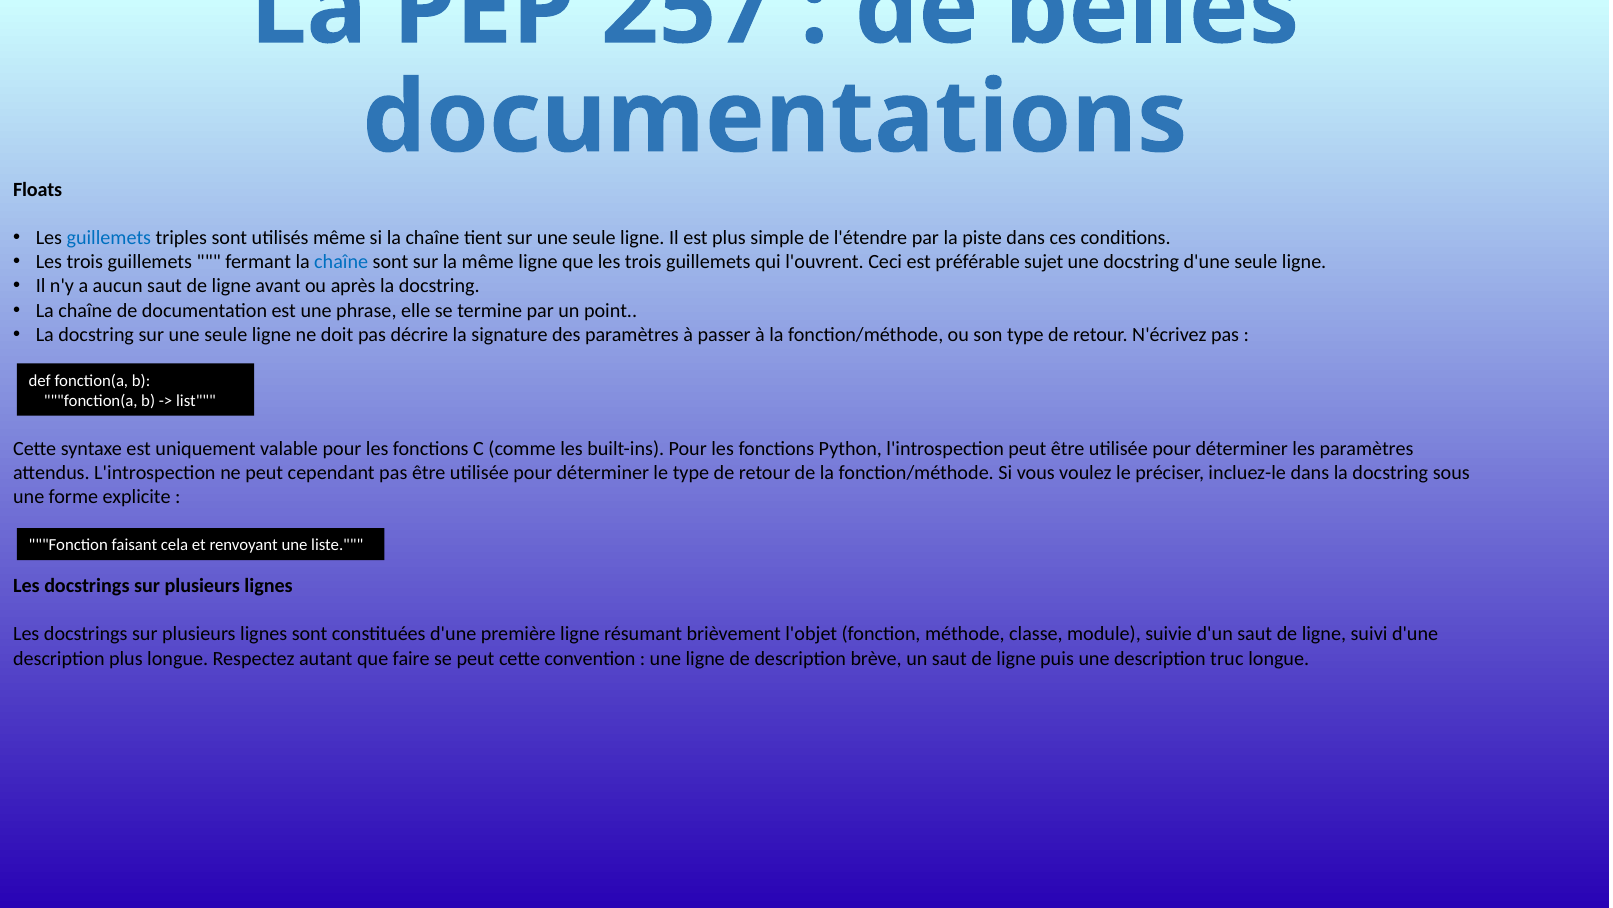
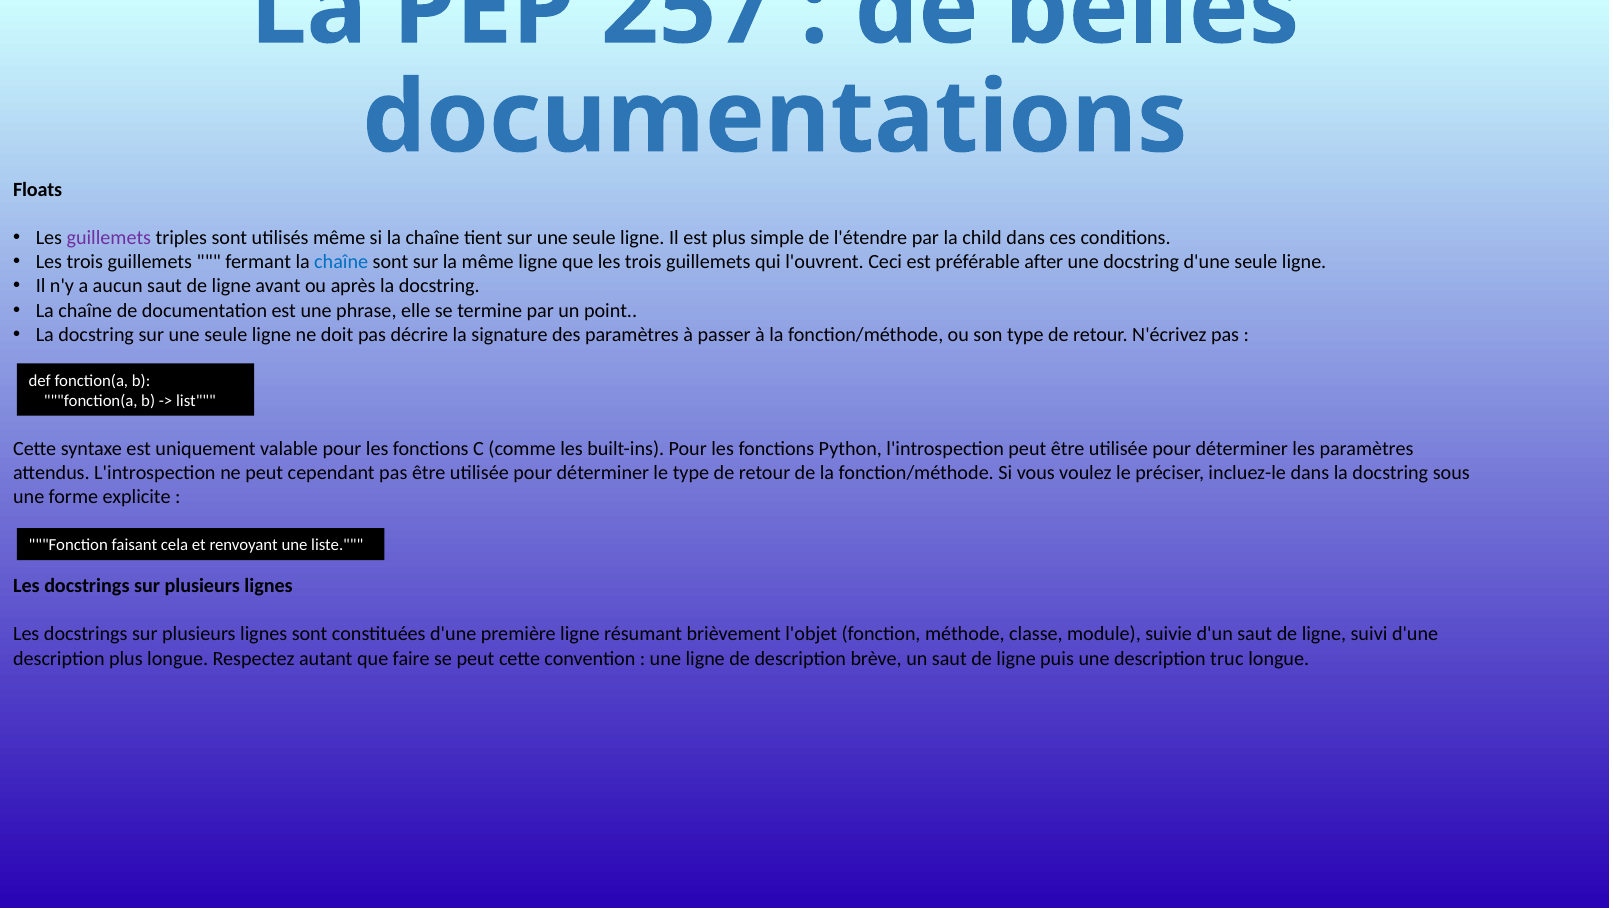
guillemets at (109, 238) colour: blue -> purple
piste: piste -> child
sujet: sujet -> after
